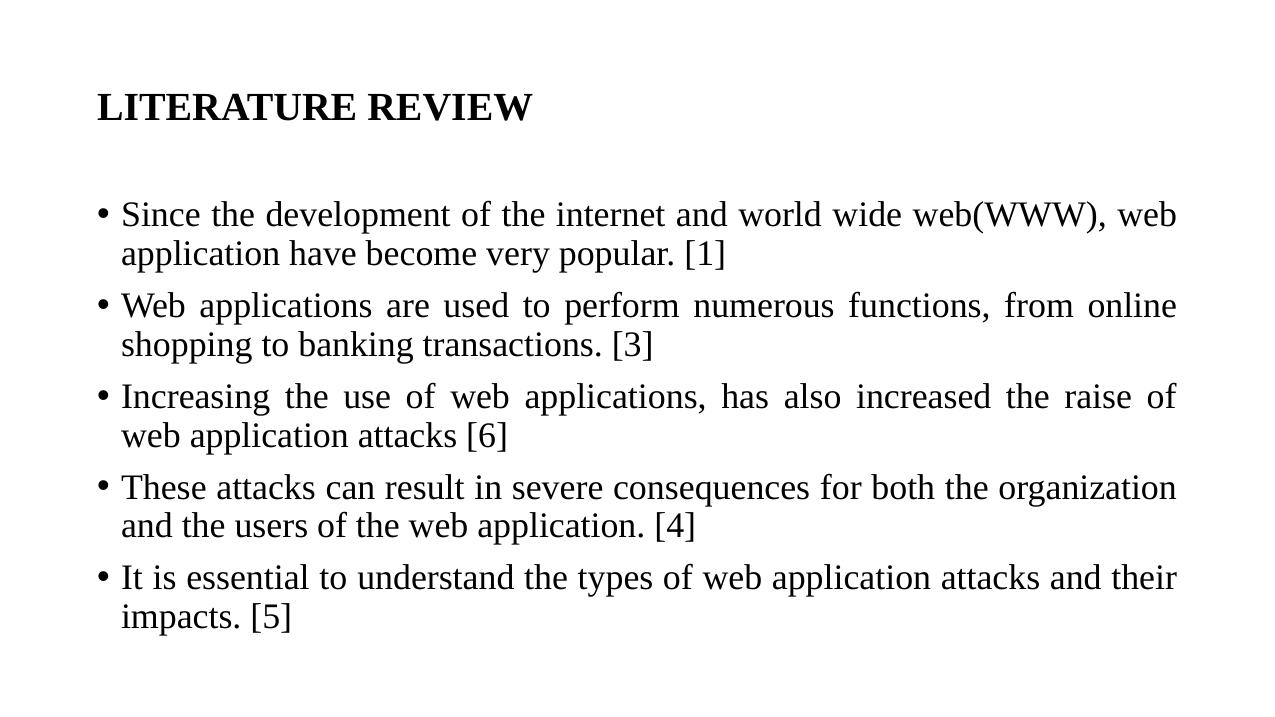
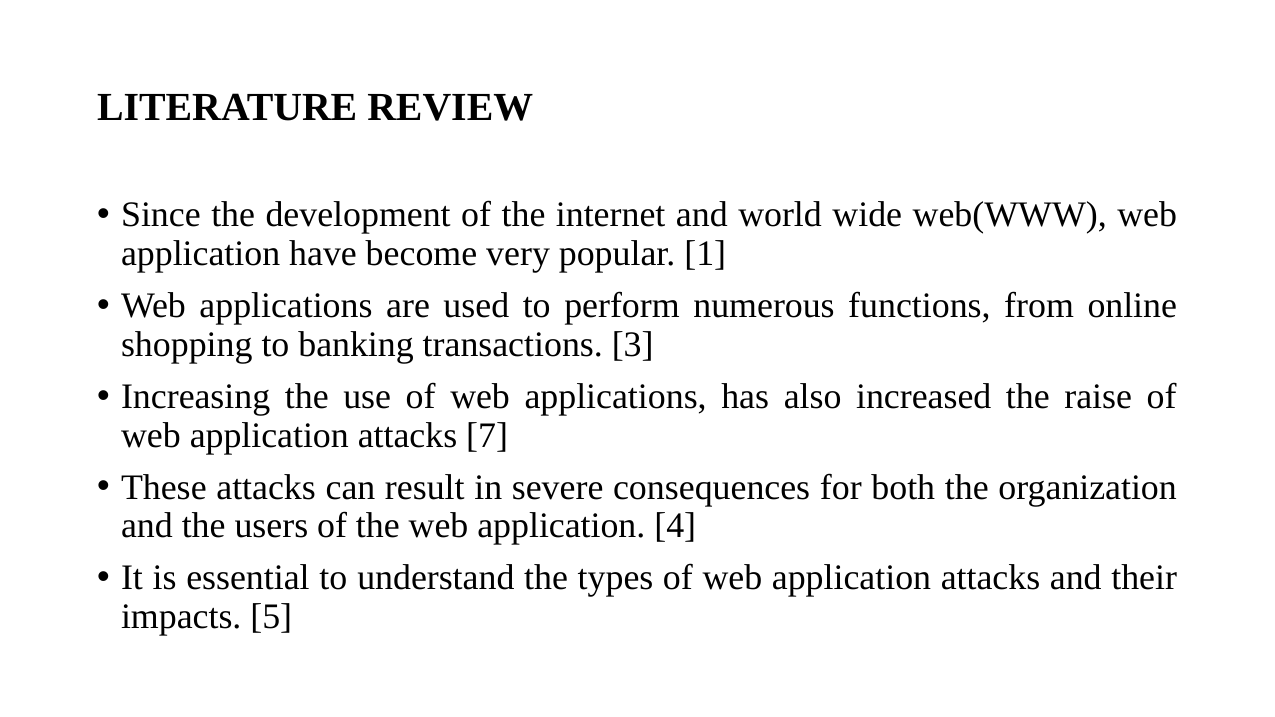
6: 6 -> 7
